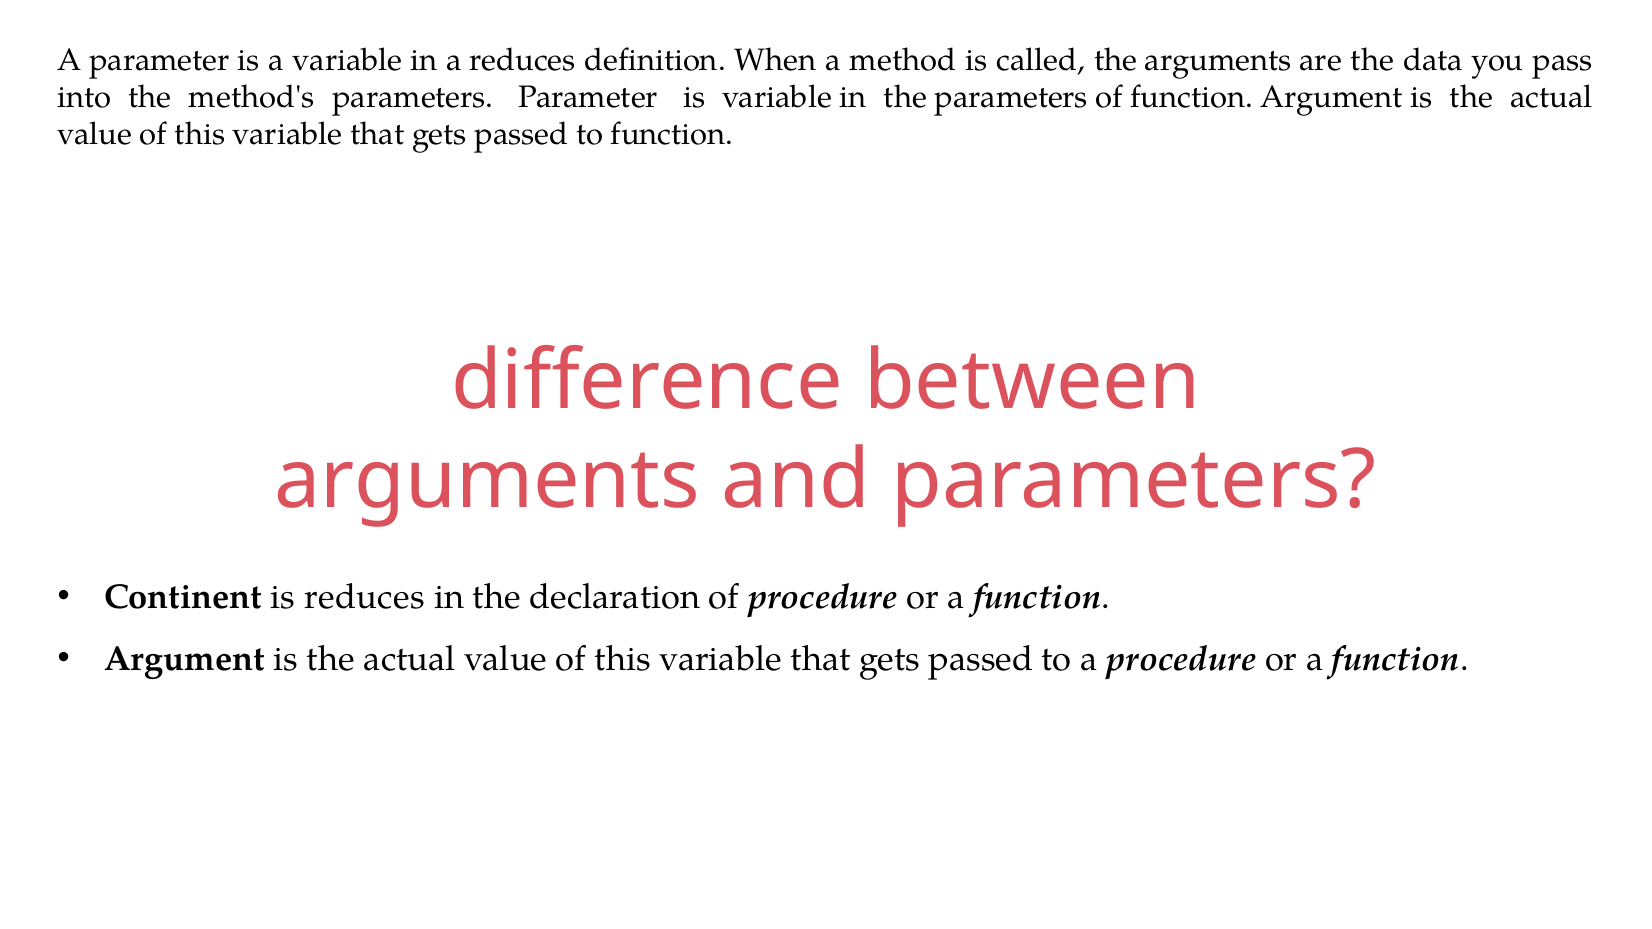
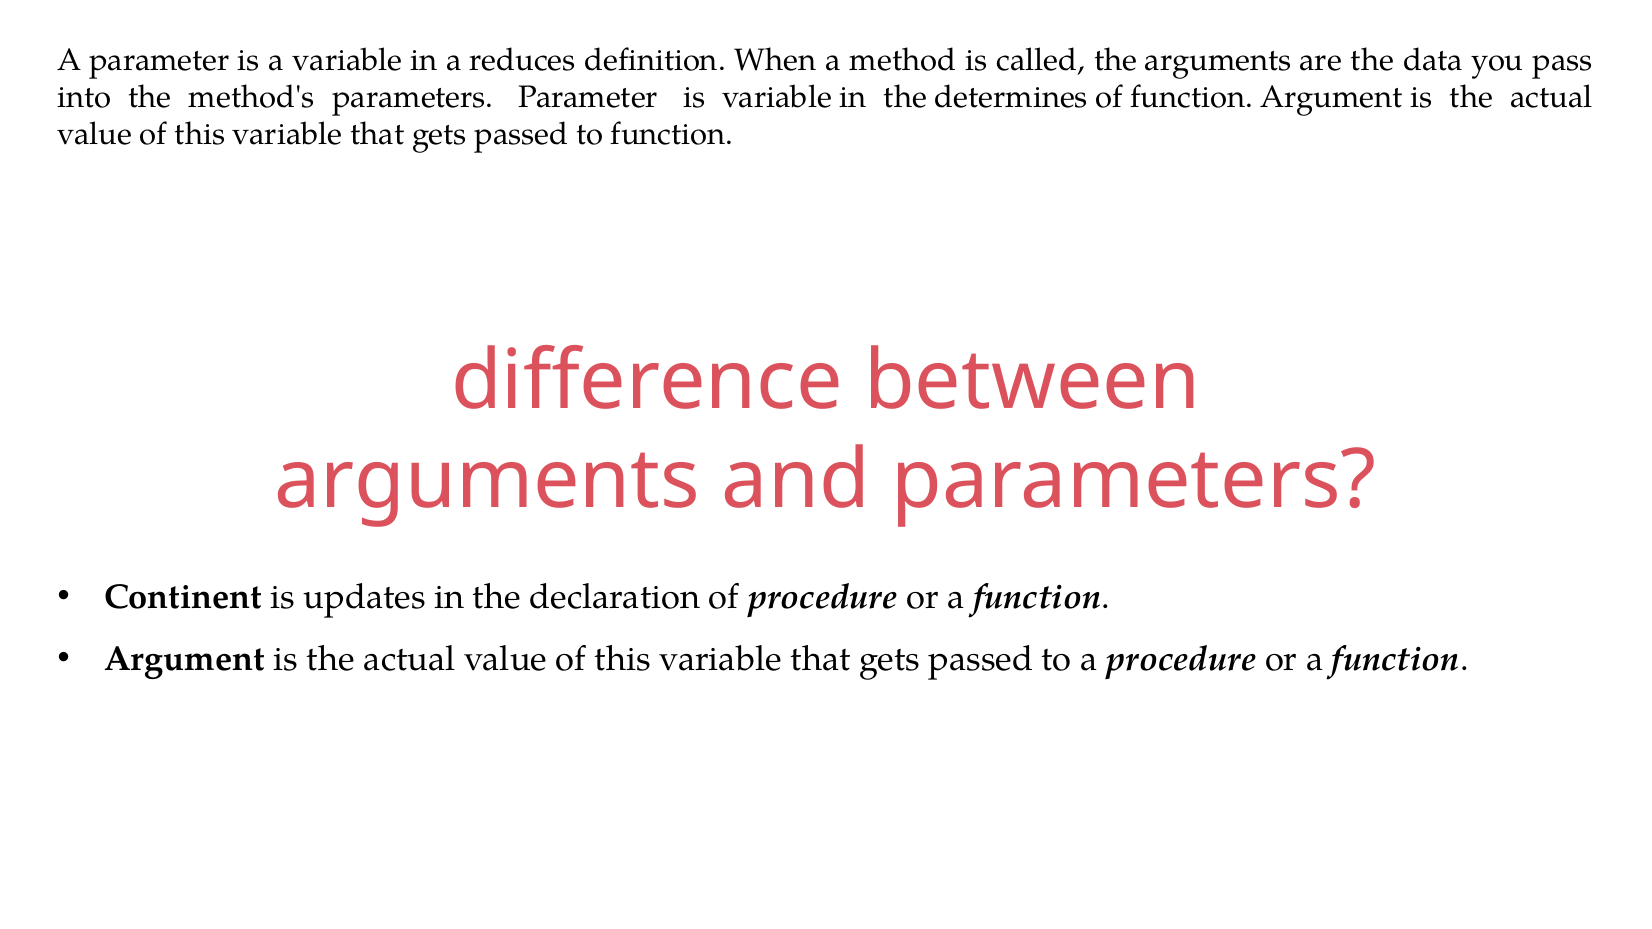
the parameters: parameters -> determines
is reduces: reduces -> updates
